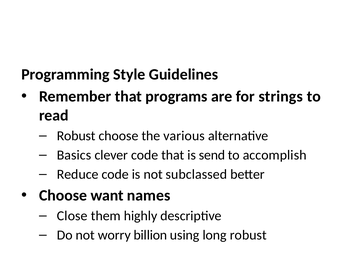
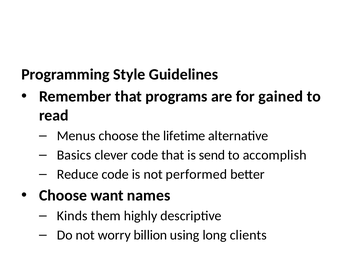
strings: strings -> gained
Robust at (76, 136): Robust -> Menus
various: various -> lifetime
subclassed: subclassed -> performed
Close: Close -> Kinds
long robust: robust -> clients
